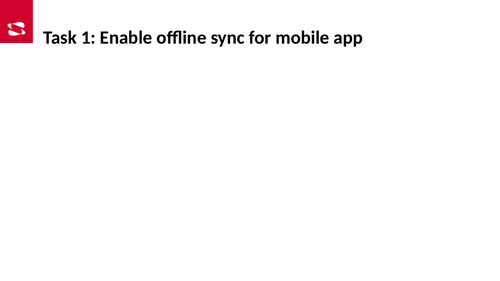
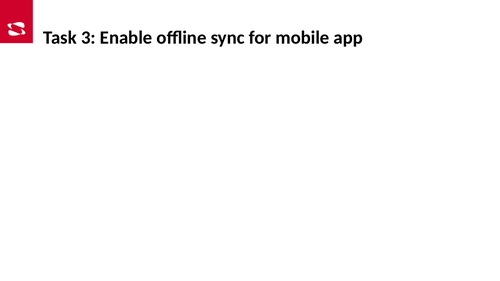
1: 1 -> 3
